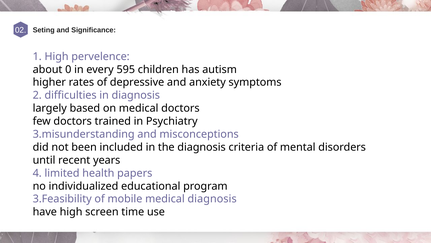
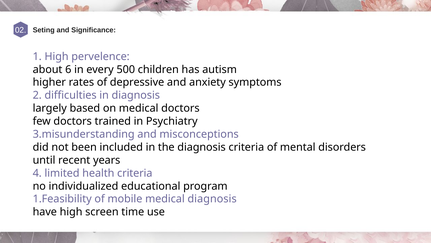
0: 0 -> 6
595: 595 -> 500
health papers: papers -> criteria
3.Feasibility: 3.Feasibility -> 1.Feasibility
